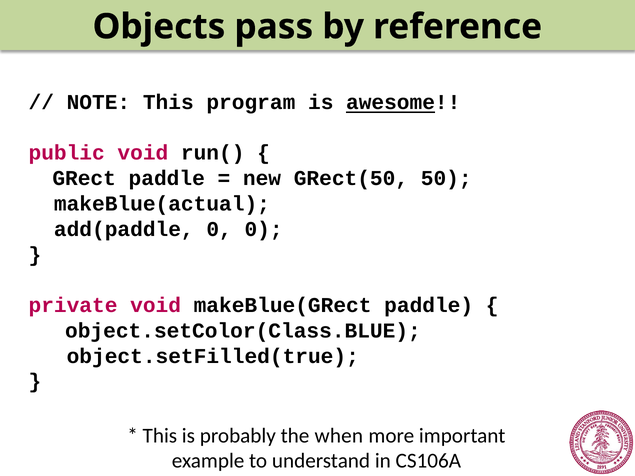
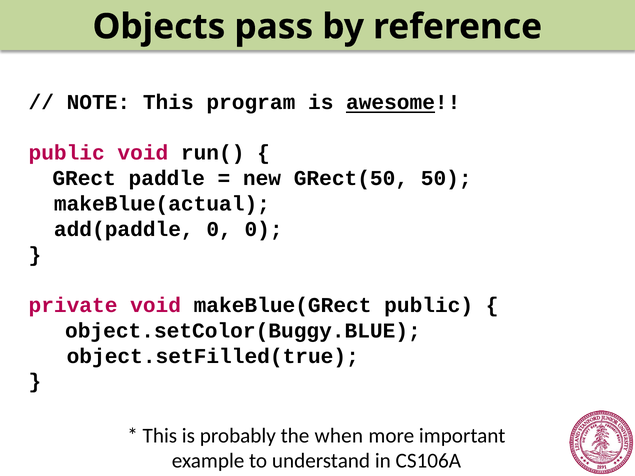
makeBlue(GRect paddle: paddle -> public
object.setColor(Class.BLUE: object.setColor(Class.BLUE -> object.setColor(Buggy.BLUE
